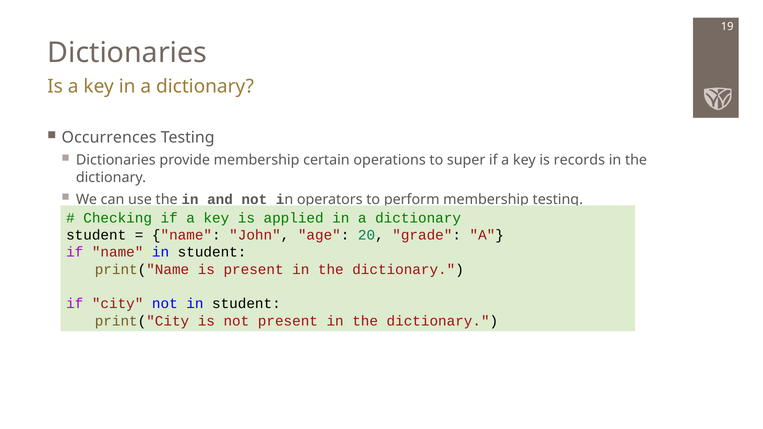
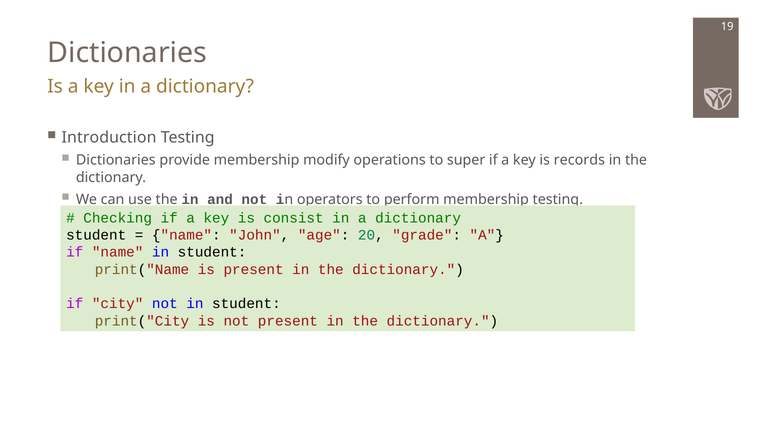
Occurrences: Occurrences -> Introduction
certain: certain -> modify
applied: applied -> consist
